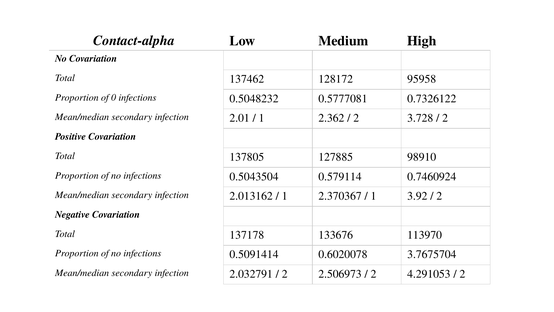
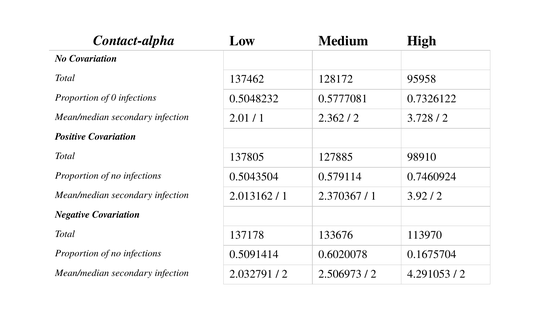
3.7675704: 3.7675704 -> 0.1675704
